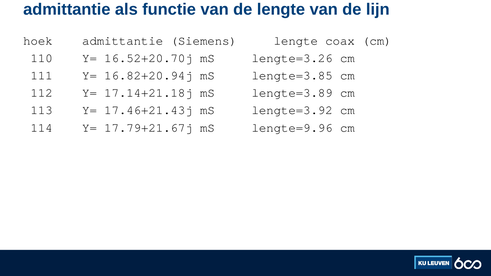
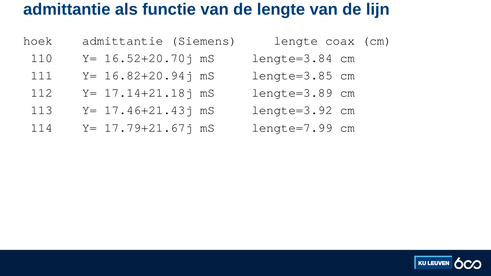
lengte=3.26: lengte=3.26 -> lengte=3.84
lengte=9.96: lengte=9.96 -> lengte=7.99
